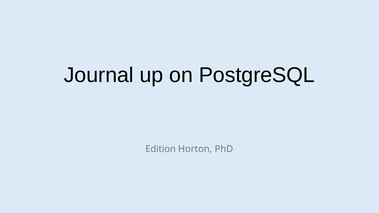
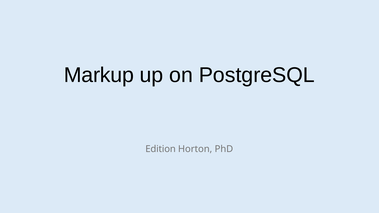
Journal: Journal -> Markup
